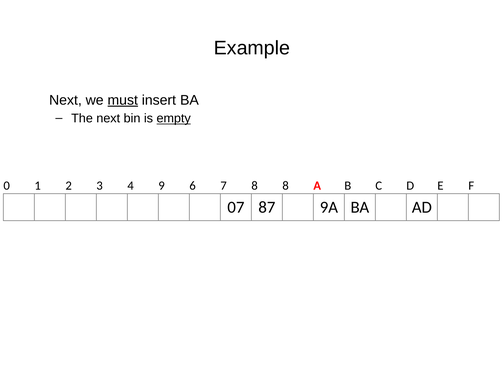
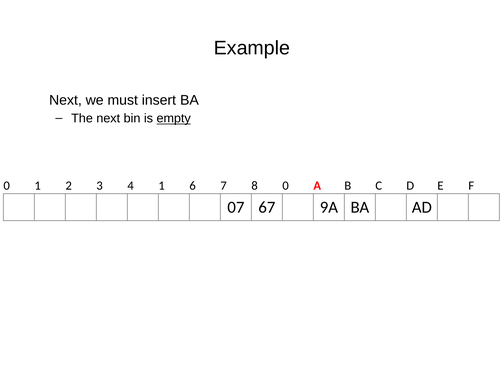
must underline: present -> none
4 9: 9 -> 1
8 8: 8 -> 0
87: 87 -> 67
